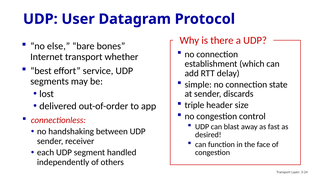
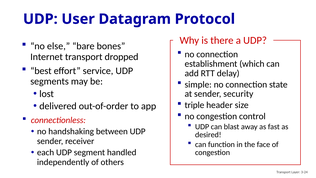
whether: whether -> dropped
discards: discards -> security
